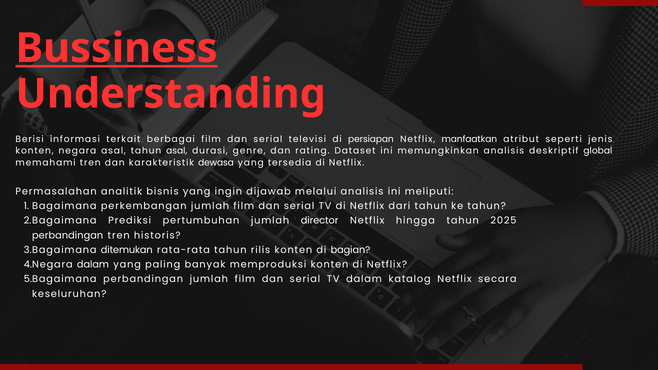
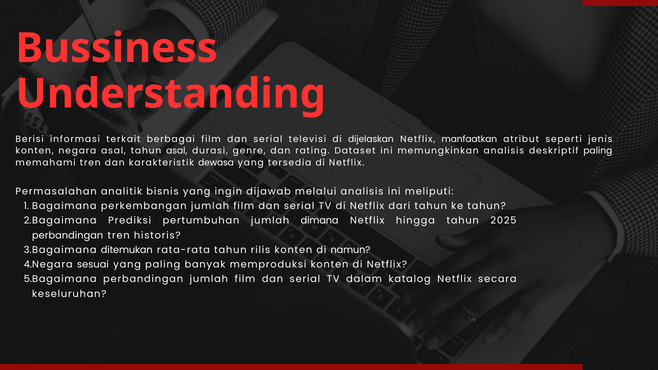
Bussiness underline: present -> none
persiapan: persiapan -> dijelaskan
deskriptif global: global -> paling
director: director -> dimana
bagian: bagian -> namun
dalam at (93, 265): dalam -> sesuai
